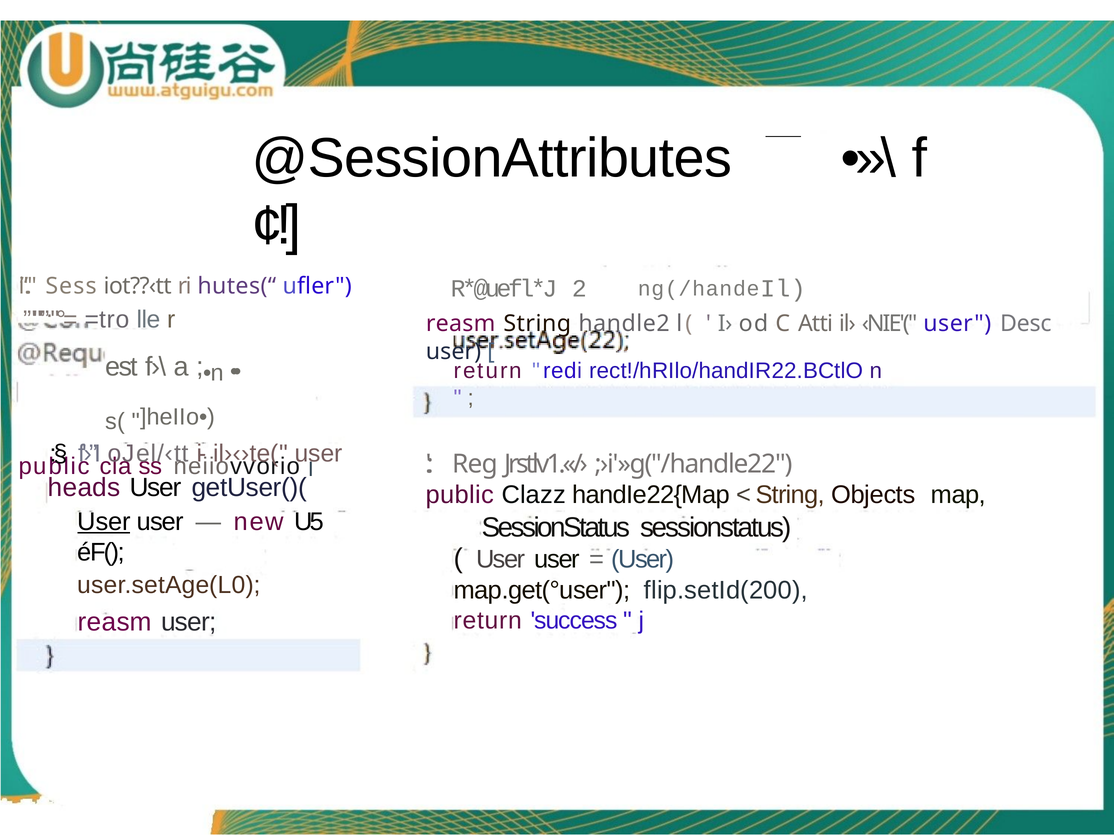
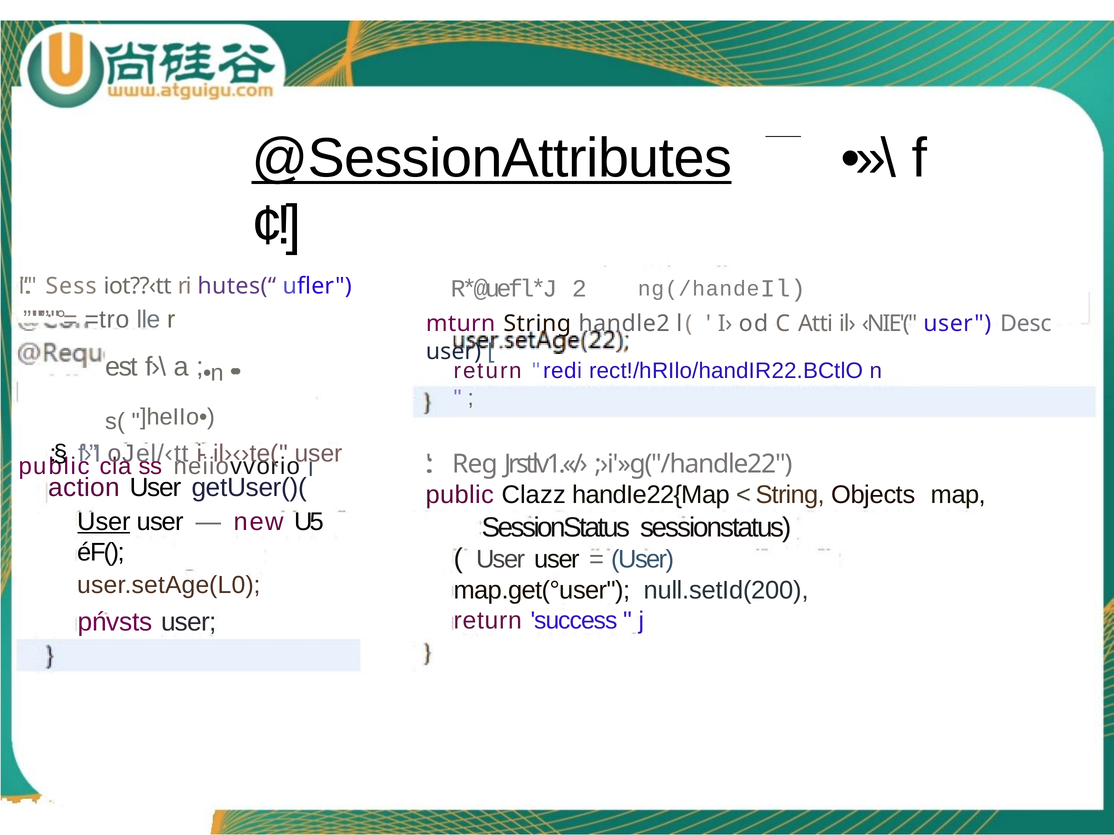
@SessionAttributes underline: none -> present
reasm at (461, 324): reasm -> mturn
heads: heads -> action
flip.setId(200: flip.setId(200 -> null.setId(200
reasm at (115, 623): reasm -> pńvsts
